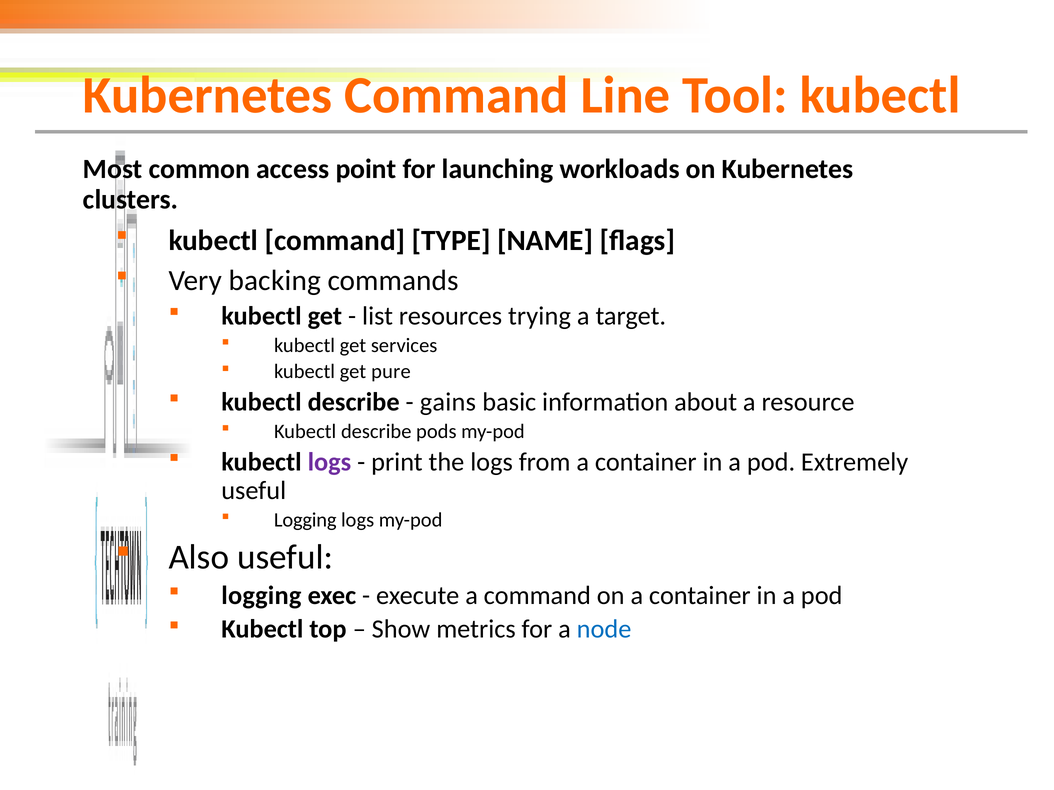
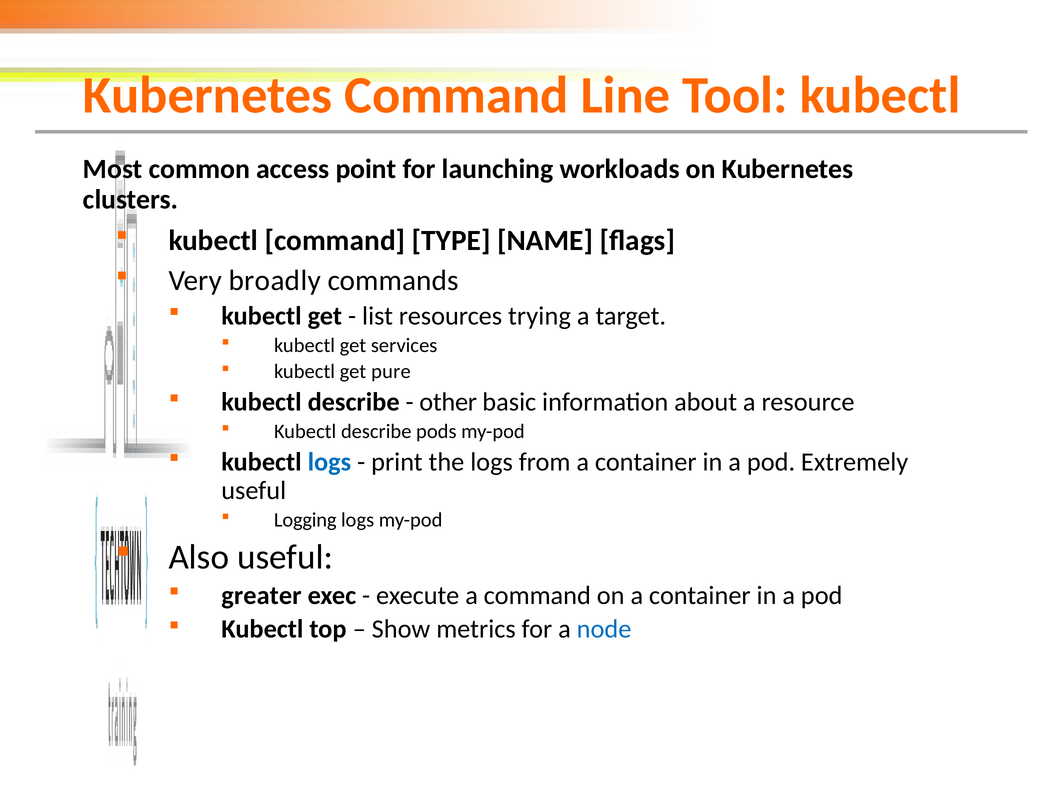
backing: backing -> broadly
gains: gains -> other
logs at (329, 463) colour: purple -> blue
logging at (261, 596): logging -> greater
